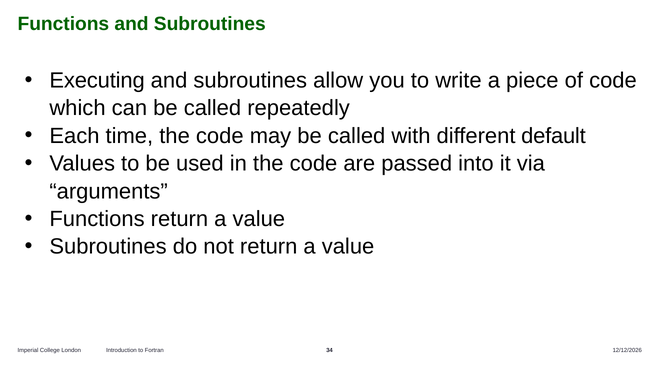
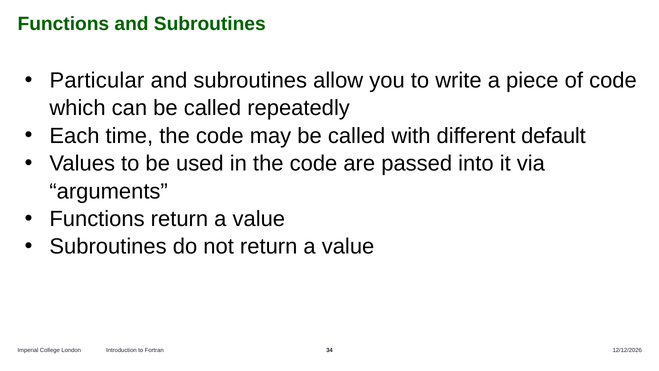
Executing: Executing -> Particular
